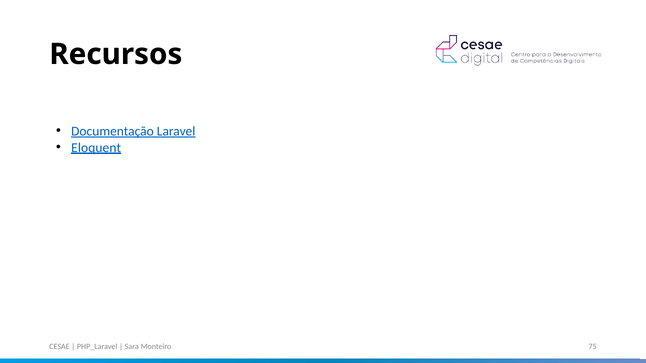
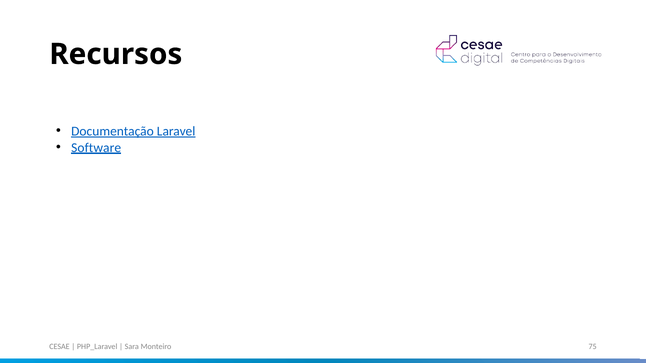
Eloquent: Eloquent -> Software
